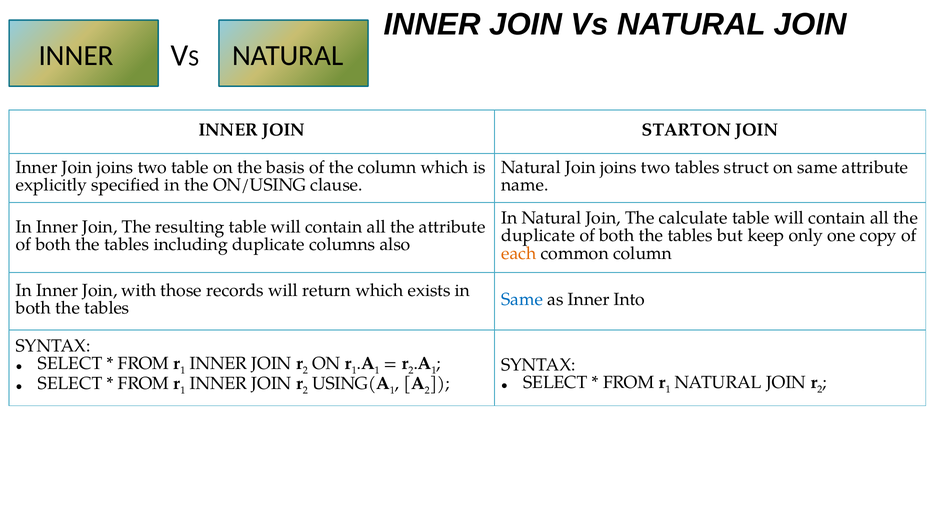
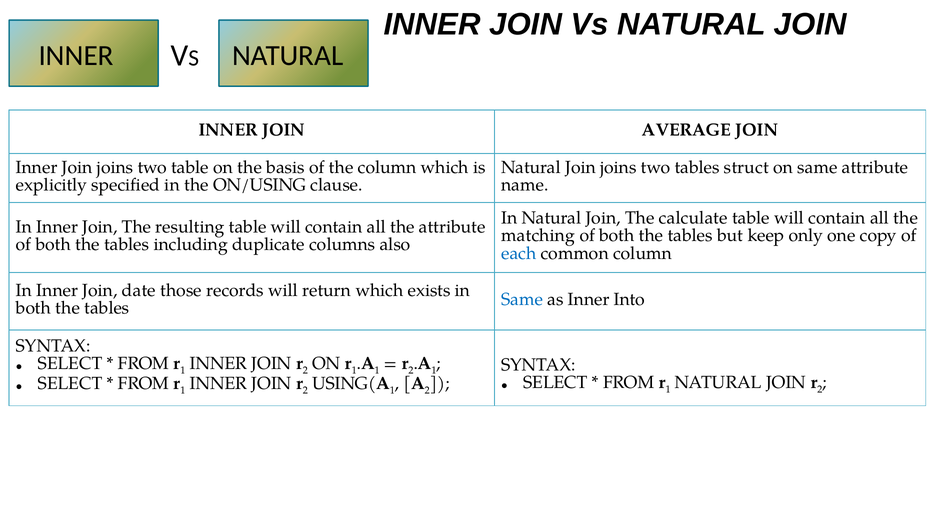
STARTON: STARTON -> AVERAGE
duplicate at (538, 236): duplicate -> matching
each colour: orange -> blue
with: with -> date
